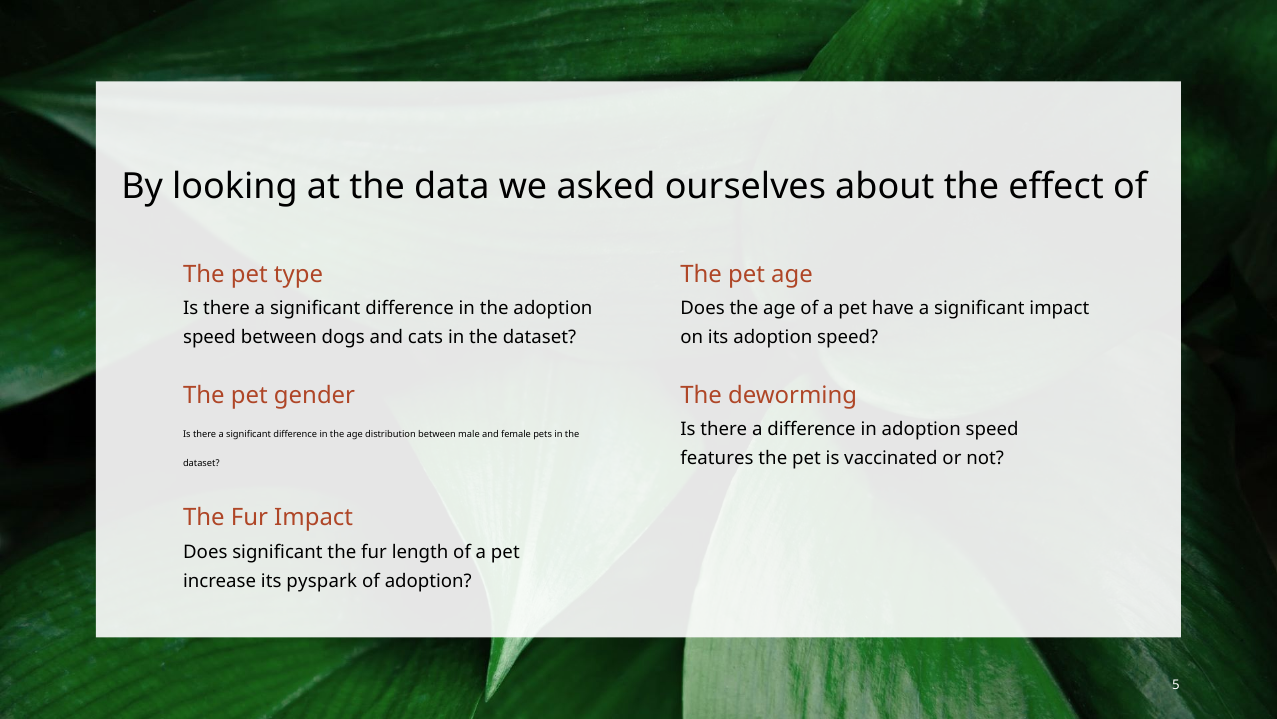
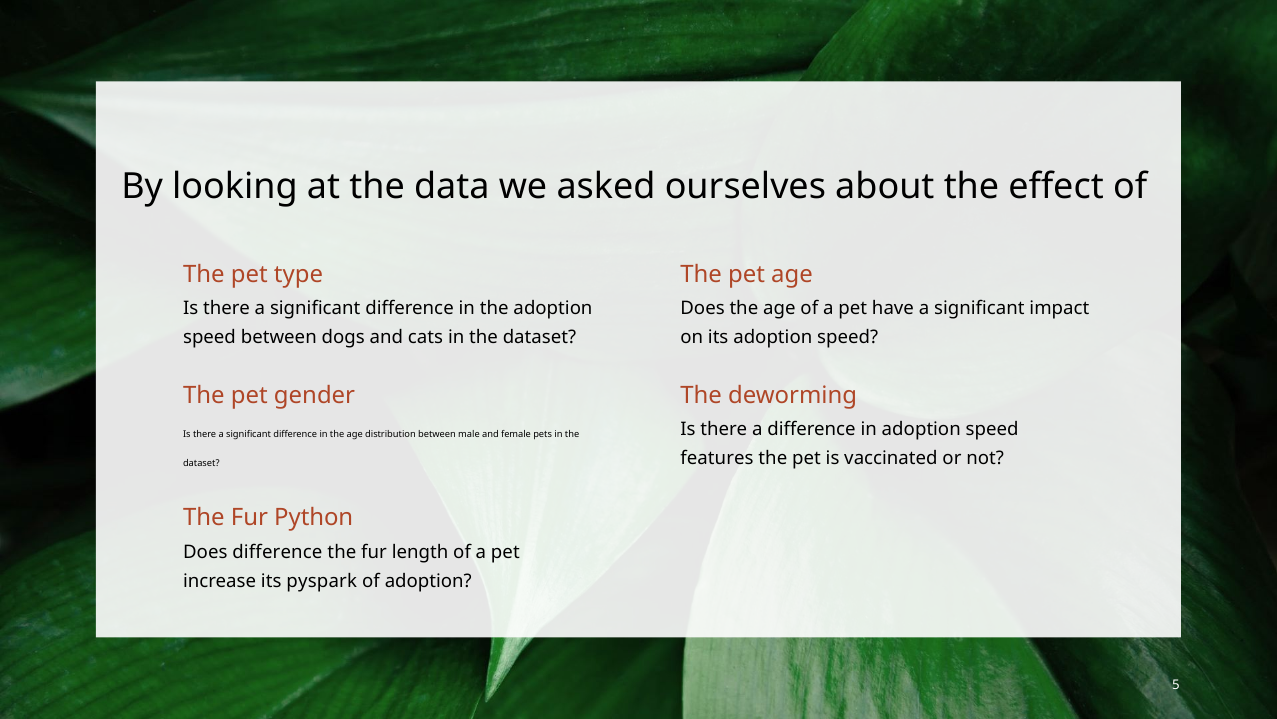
Fur Impact: Impact -> Python
Does significant: significant -> difference
